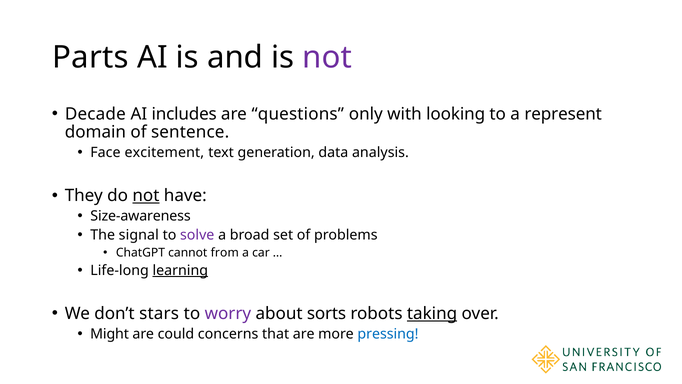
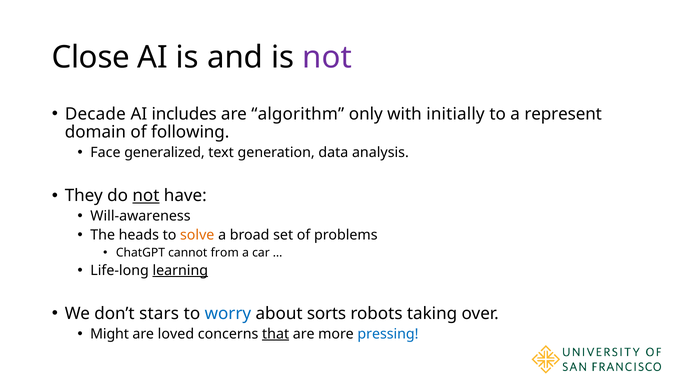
Parts: Parts -> Close
questions: questions -> algorithm
looking: looking -> initially
sentence: sentence -> following
excitement: excitement -> generalized
Size-awareness: Size-awareness -> Will-awareness
signal: signal -> heads
solve colour: purple -> orange
worry colour: purple -> blue
taking underline: present -> none
could: could -> loved
that underline: none -> present
